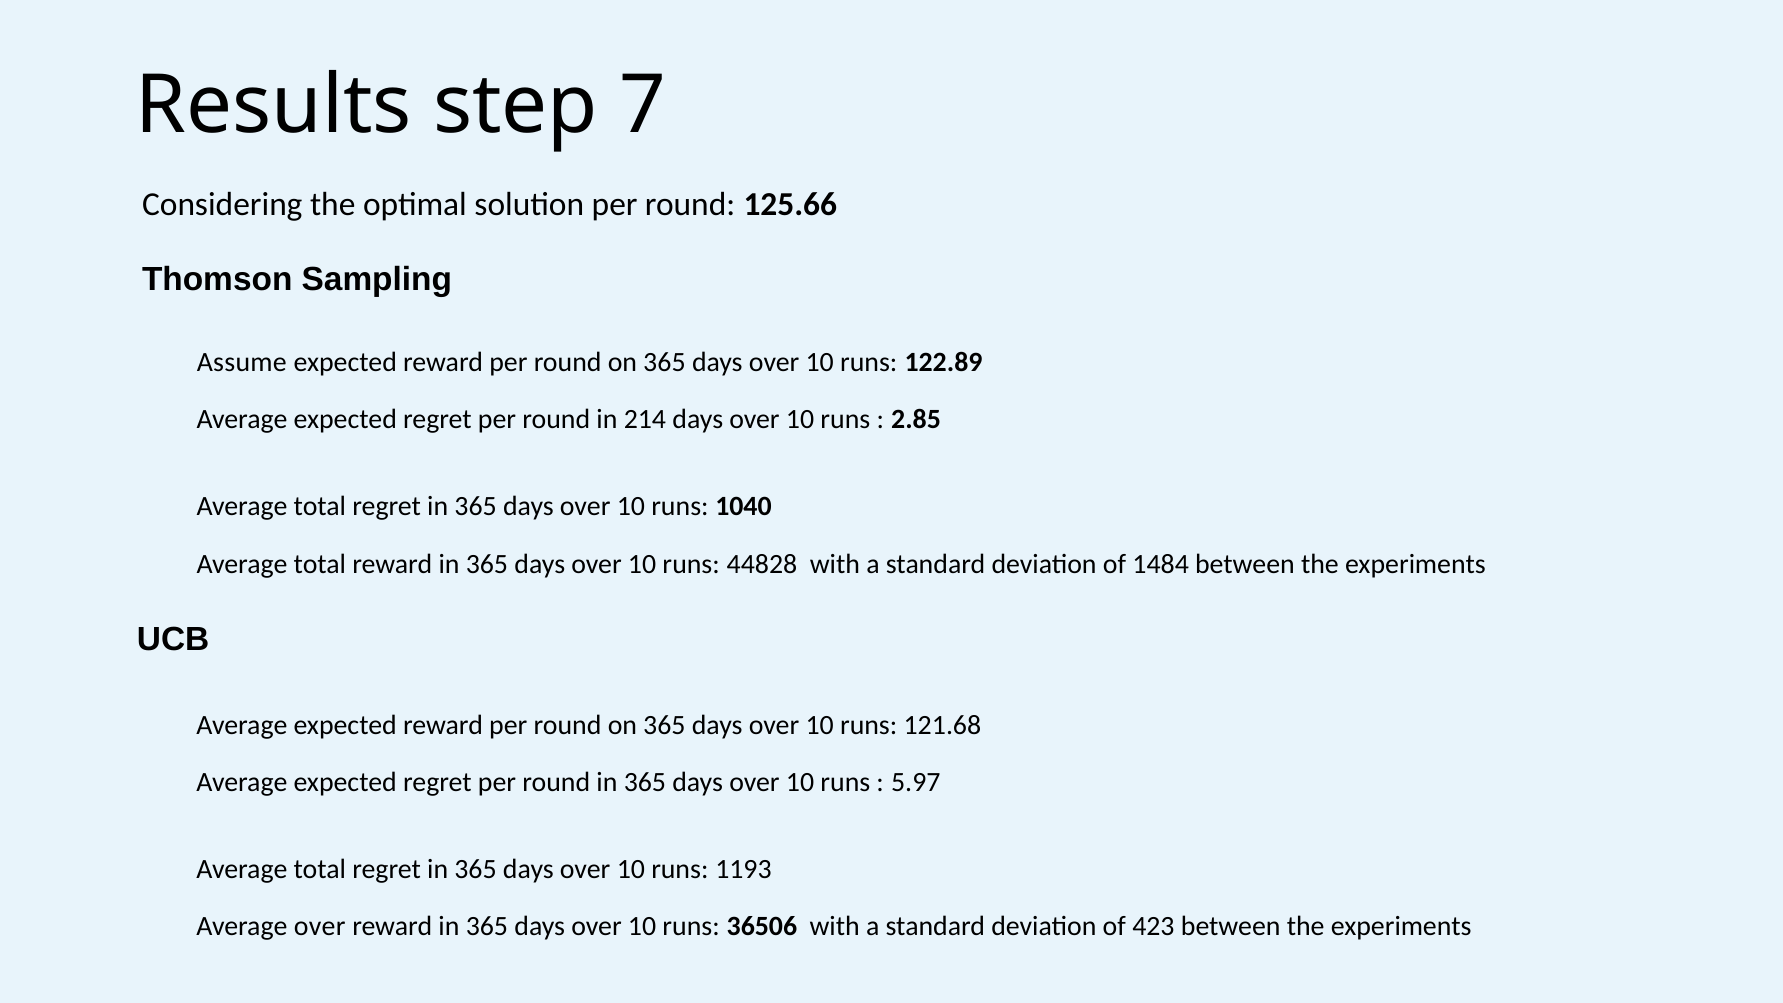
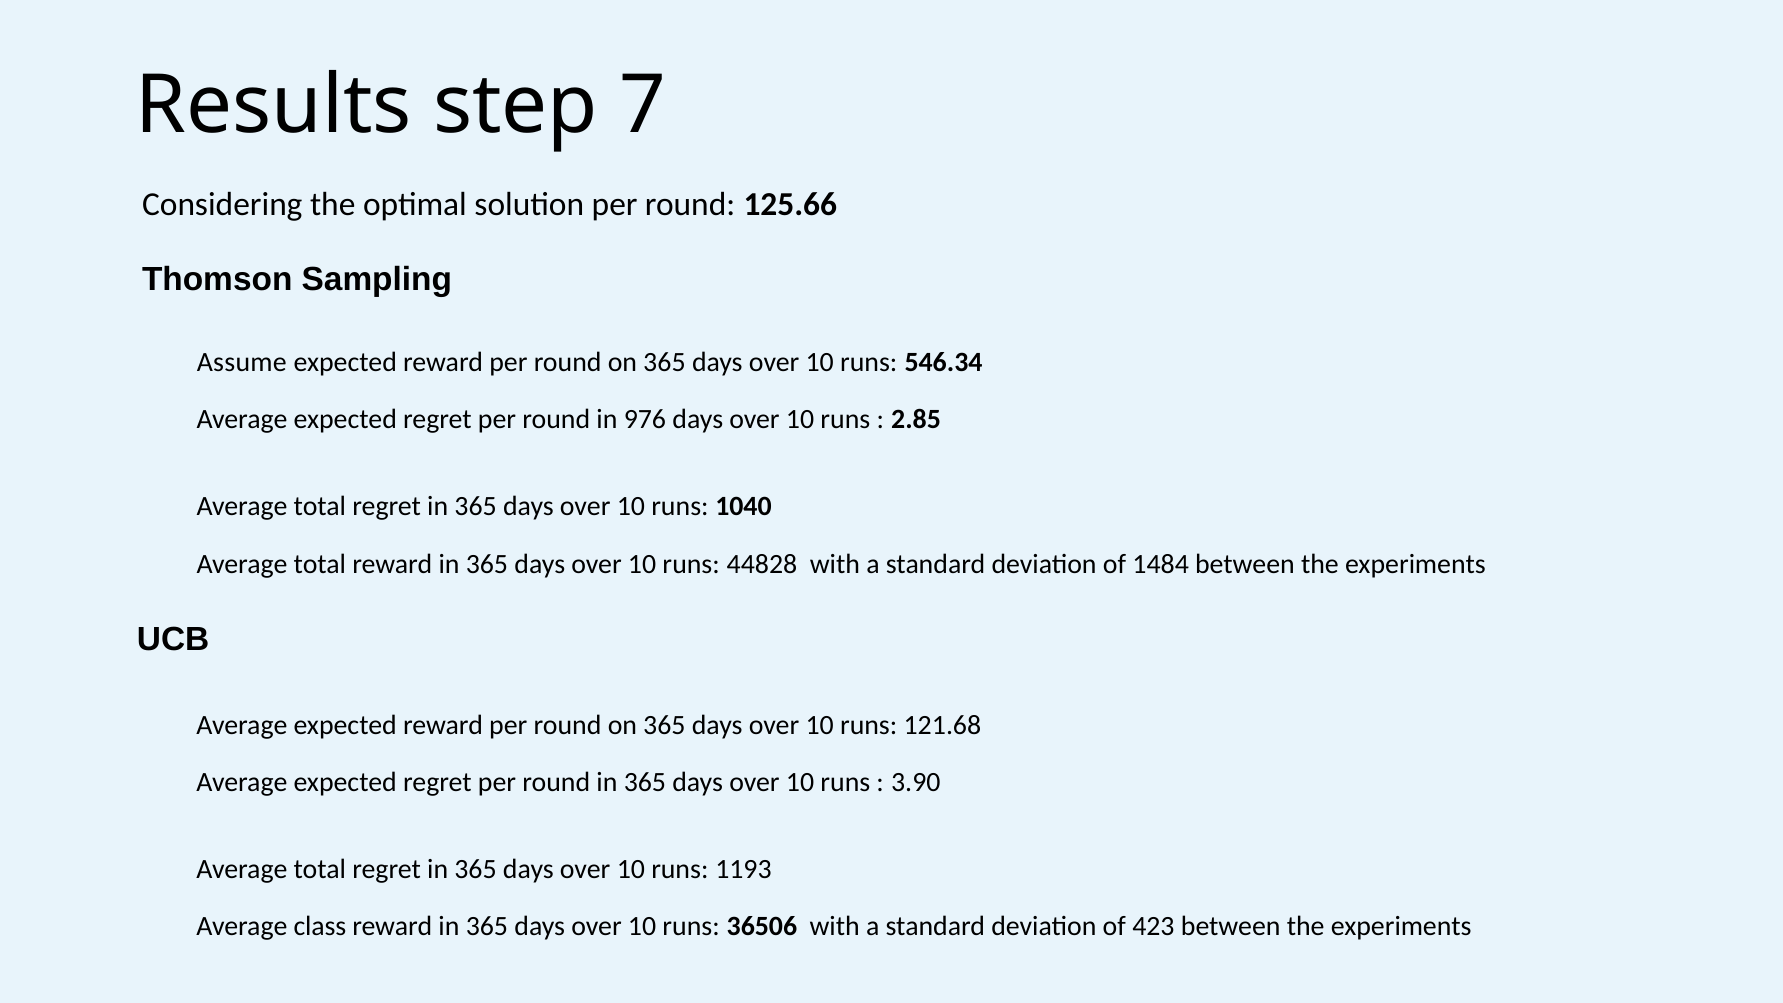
122.89: 122.89 -> 546.34
214: 214 -> 976
5.97: 5.97 -> 3.90
Average over: over -> class
